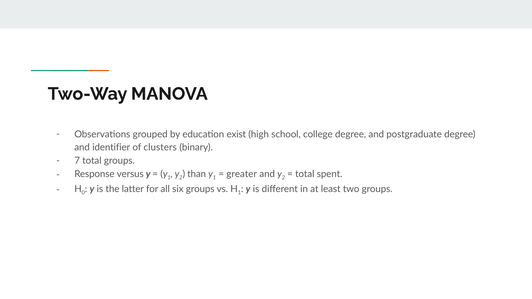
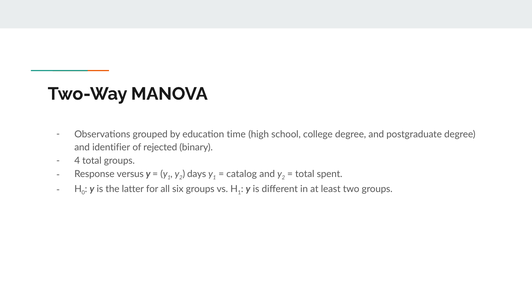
exist: exist -> time
clusters: clusters -> rejected
7: 7 -> 4
than: than -> days
greater: greater -> catalog
